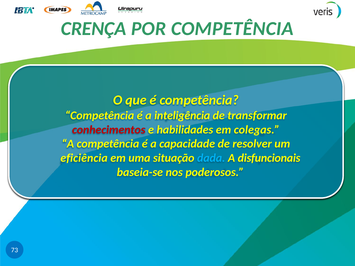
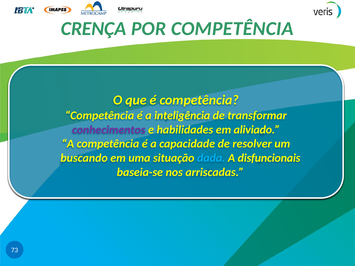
conhecimentos colour: red -> purple
colegas: colegas -> aliviado
eficiência: eficiência -> buscando
poderosos: poderosos -> arriscadas
